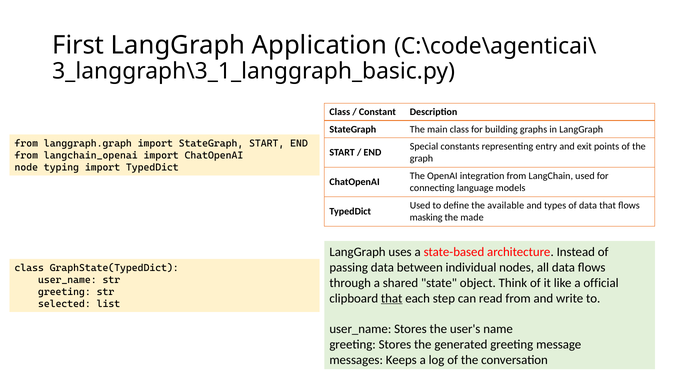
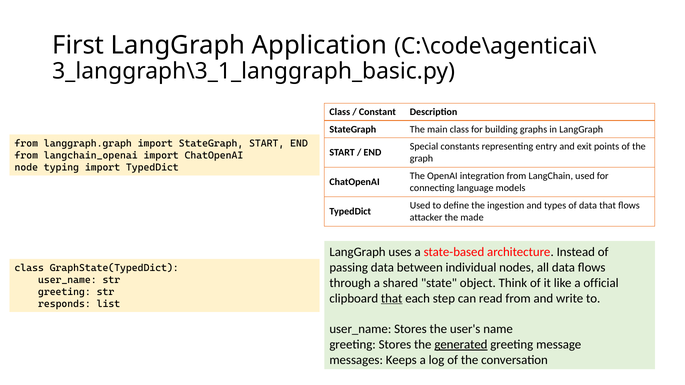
available: available -> ingestion
masking: masking -> attacker
selected: selected -> responds
generated underline: none -> present
